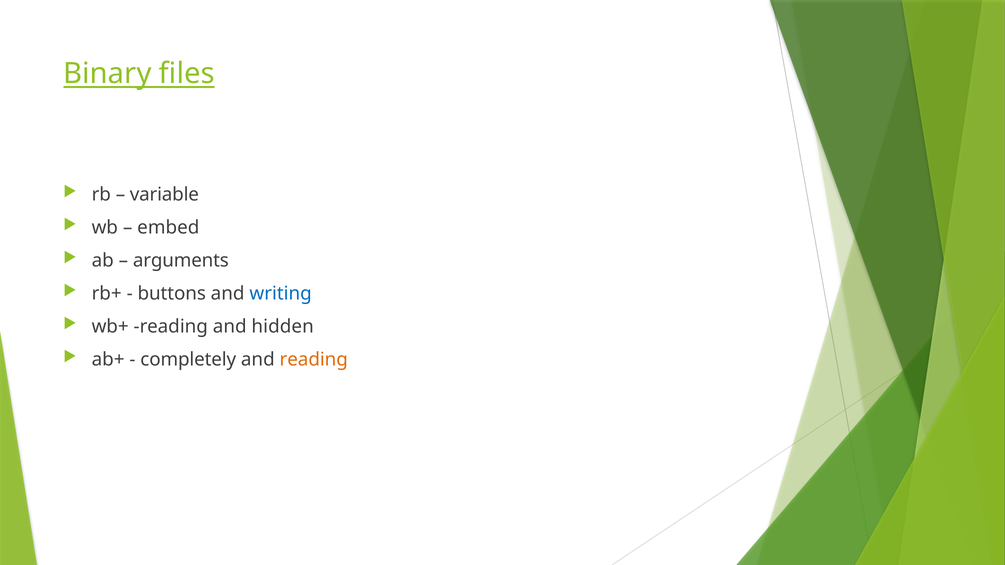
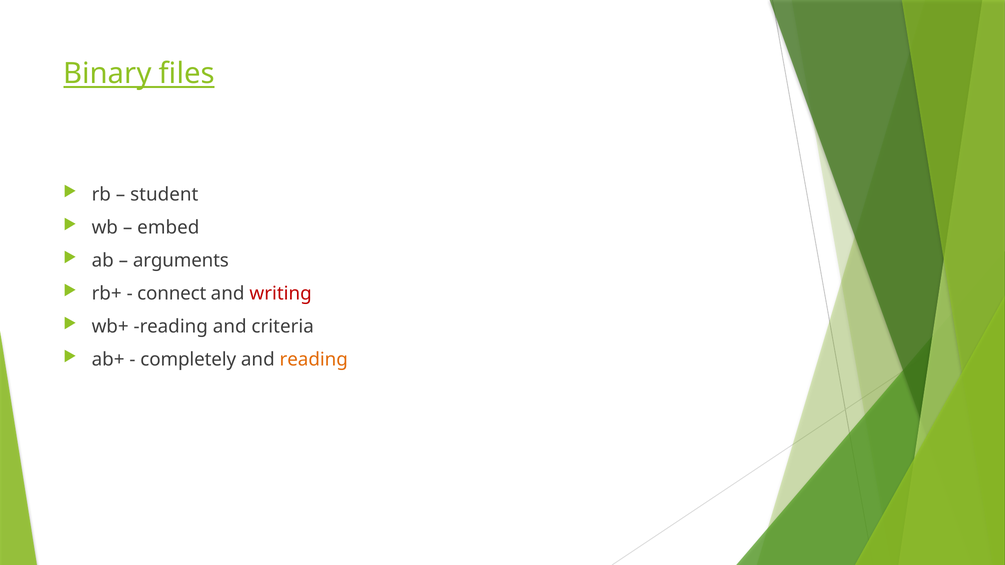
variable: variable -> student
buttons: buttons -> connect
writing colour: blue -> red
hidden: hidden -> criteria
